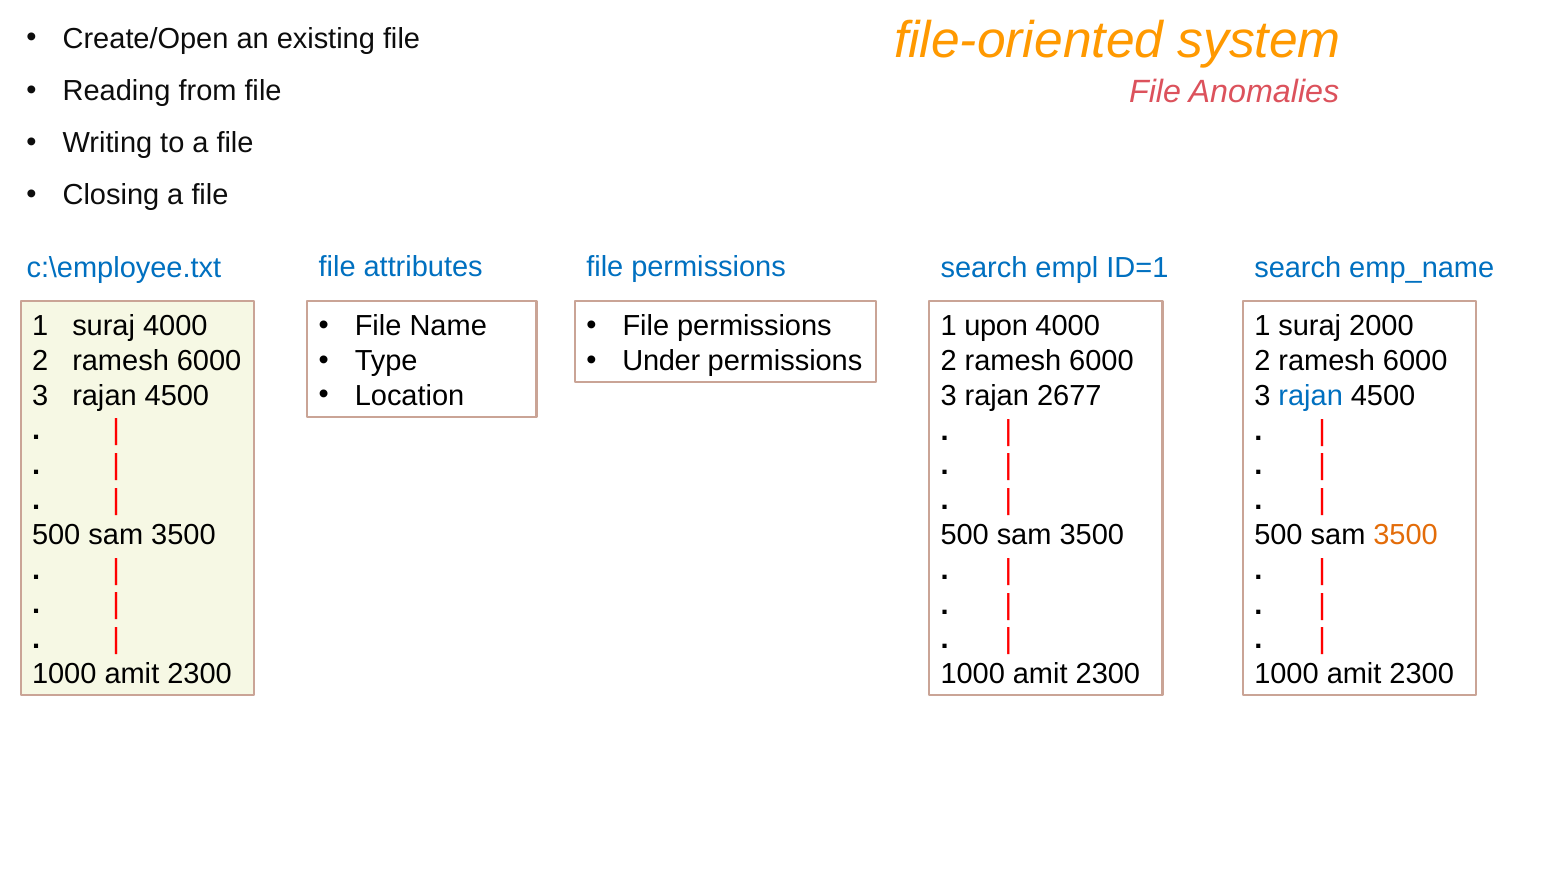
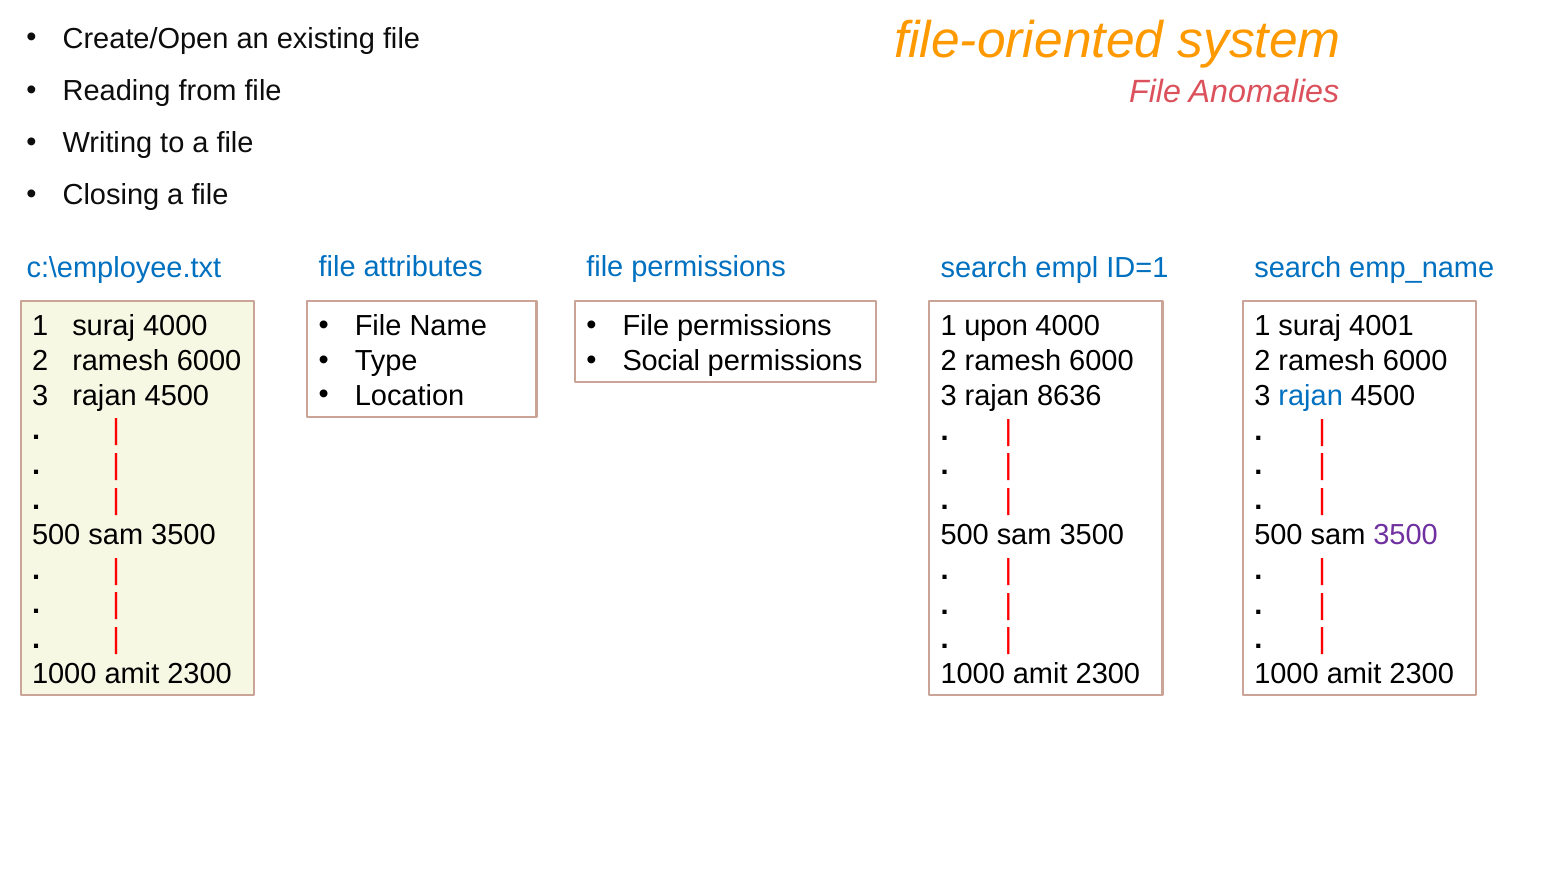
2000: 2000 -> 4001
Under: Under -> Social
2677: 2677 -> 8636
3500 at (1406, 535) colour: orange -> purple
